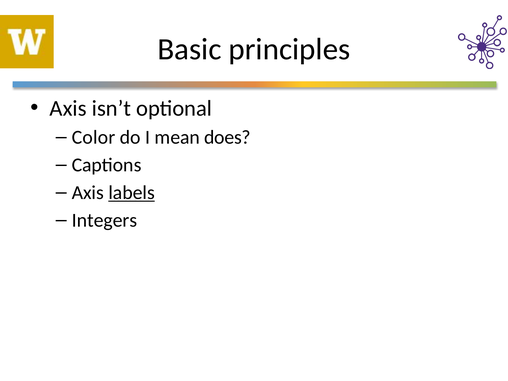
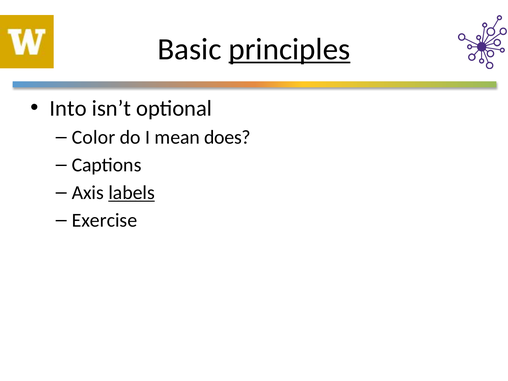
principles underline: none -> present
Axis at (68, 108): Axis -> Into
Integers: Integers -> Exercise
